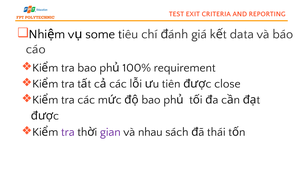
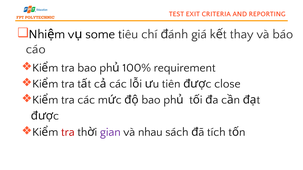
data: data -> thay
tra at (68, 132) colour: purple -> red
thái: thái -> tích
